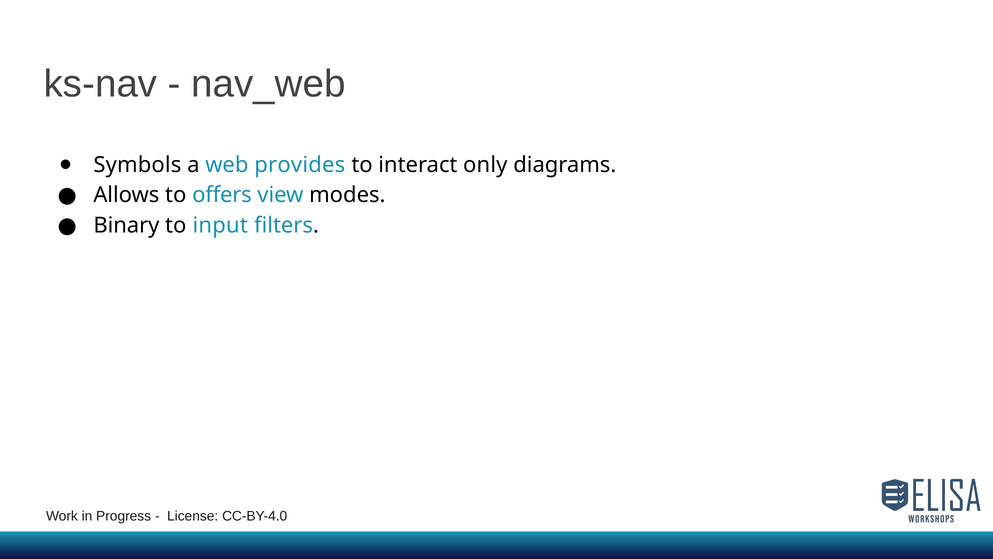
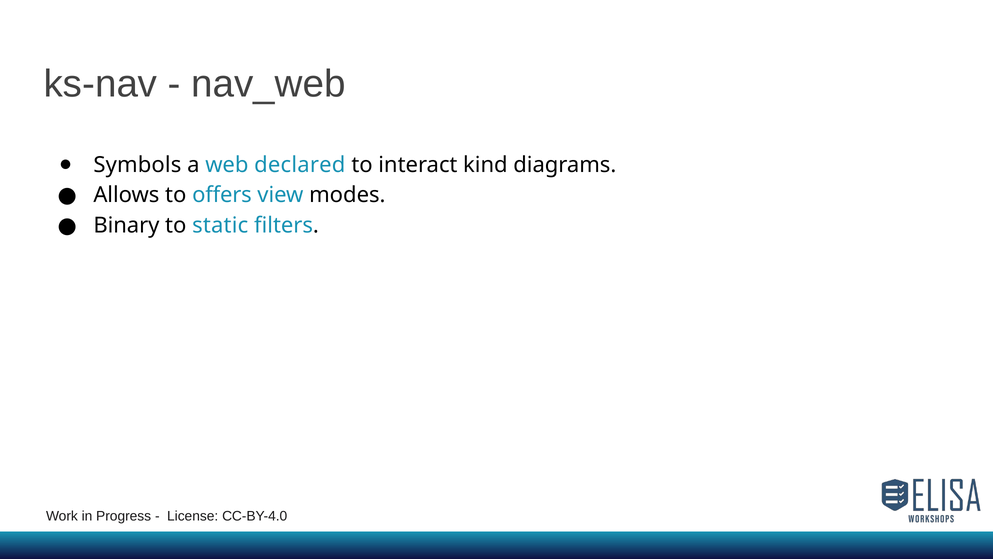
provides: provides -> declared
only: only -> kind
input: input -> static
